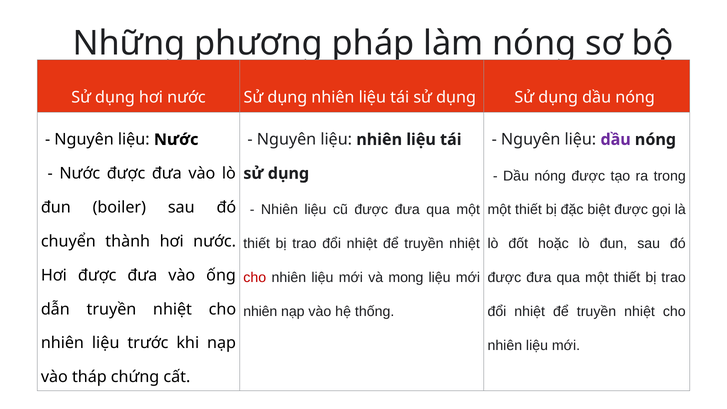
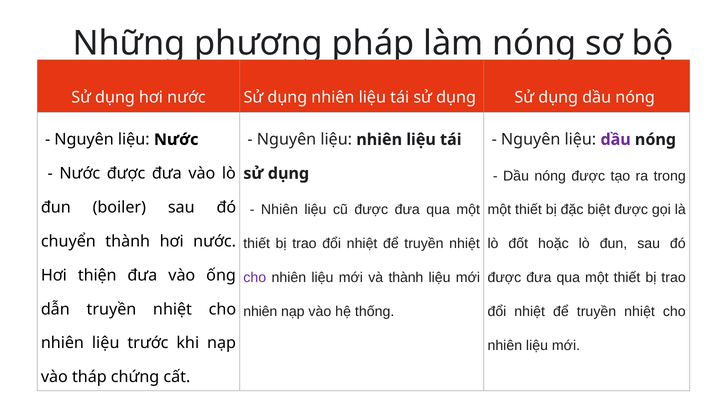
Hơi được: được -> thiện
cho at (255, 278) colour: red -> purple
và mong: mong -> thành
